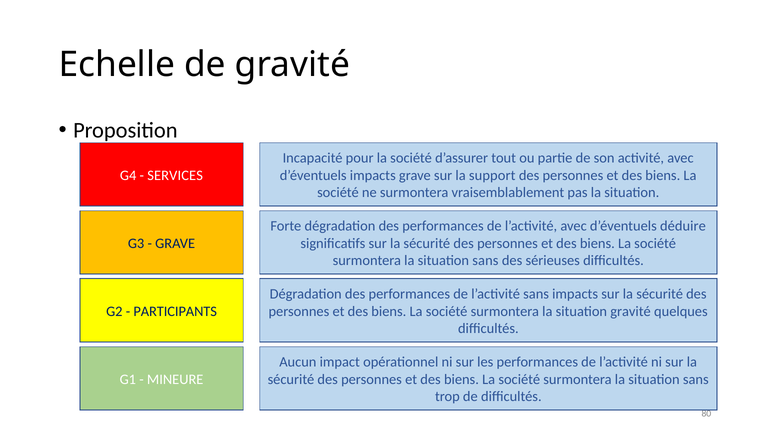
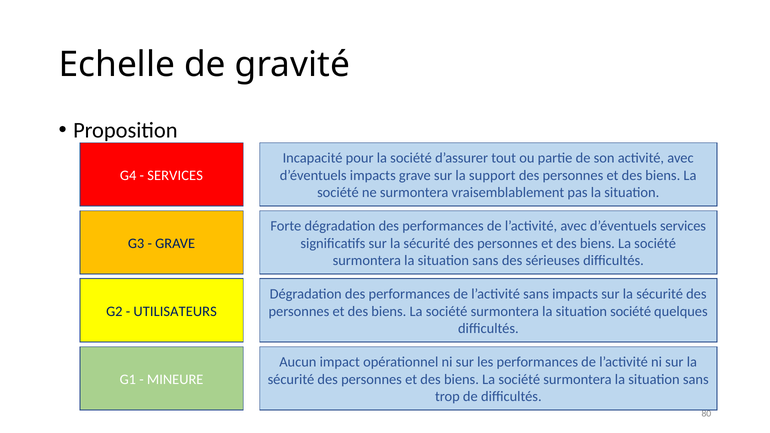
d’éventuels déduire: déduire -> services
PARTICIPANTS: PARTICIPANTS -> UTILISATEURS
situation gravité: gravité -> société
